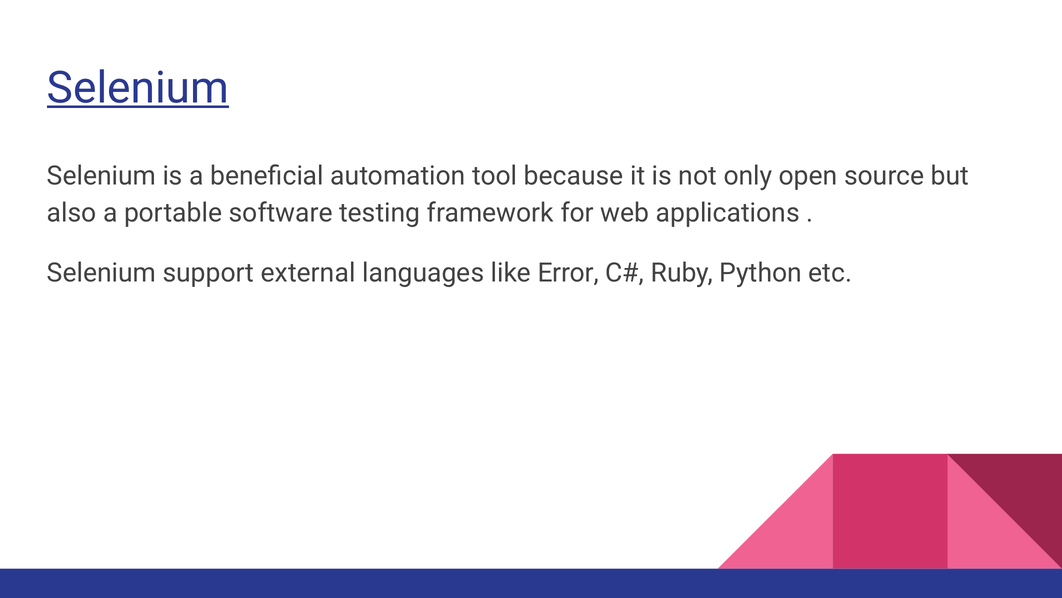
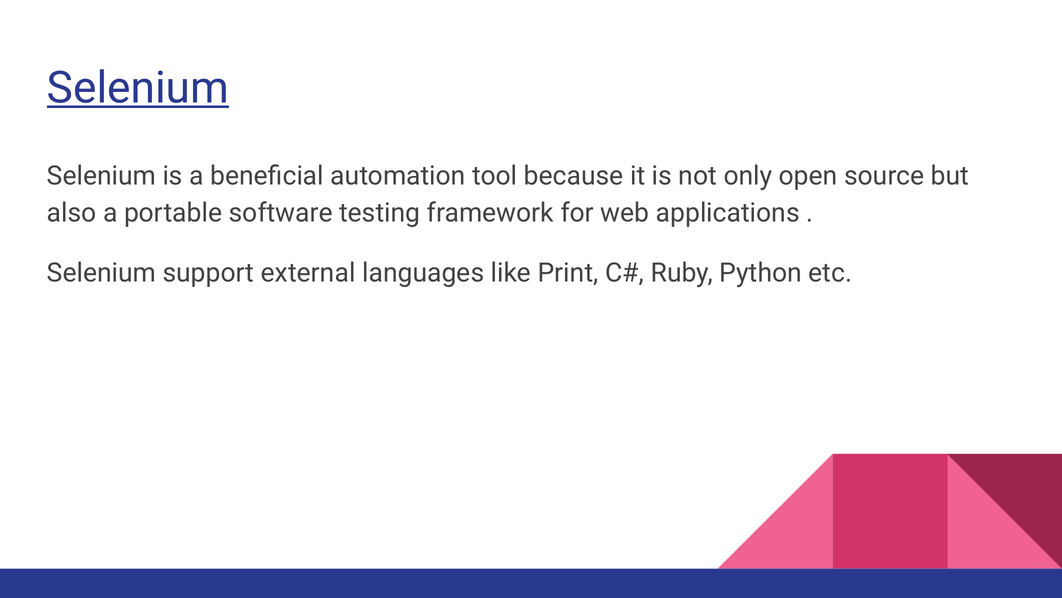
Error: Error -> Print
